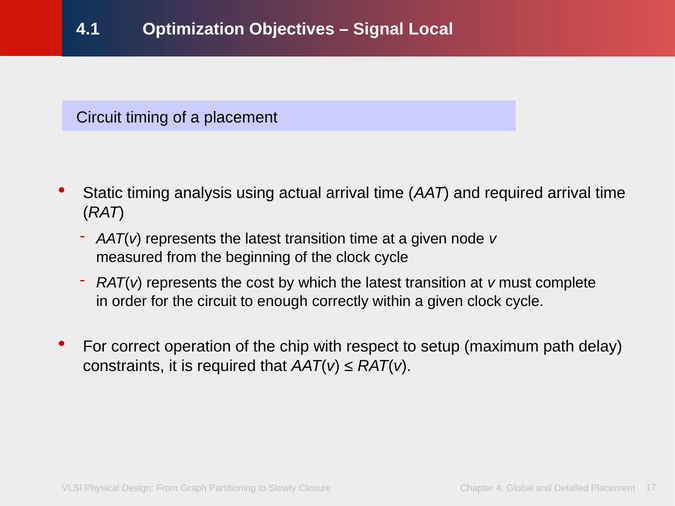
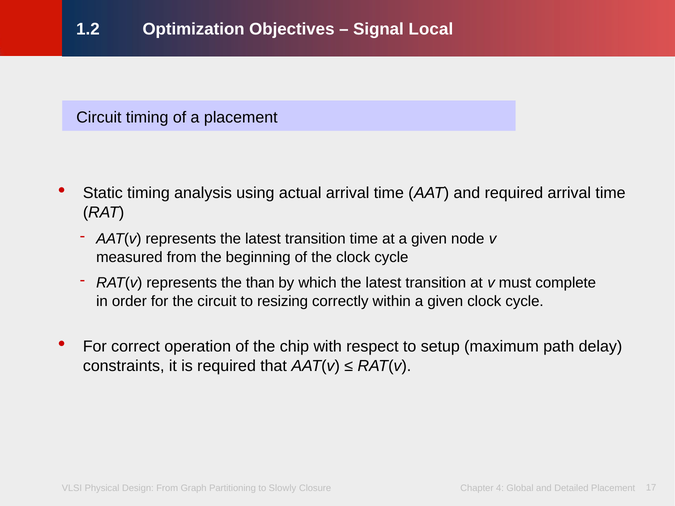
4.1: 4.1 -> 1.2
cost: cost -> than
enough: enough -> resizing
